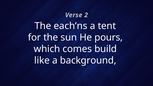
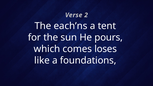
build: build -> loses
background: background -> foundations
